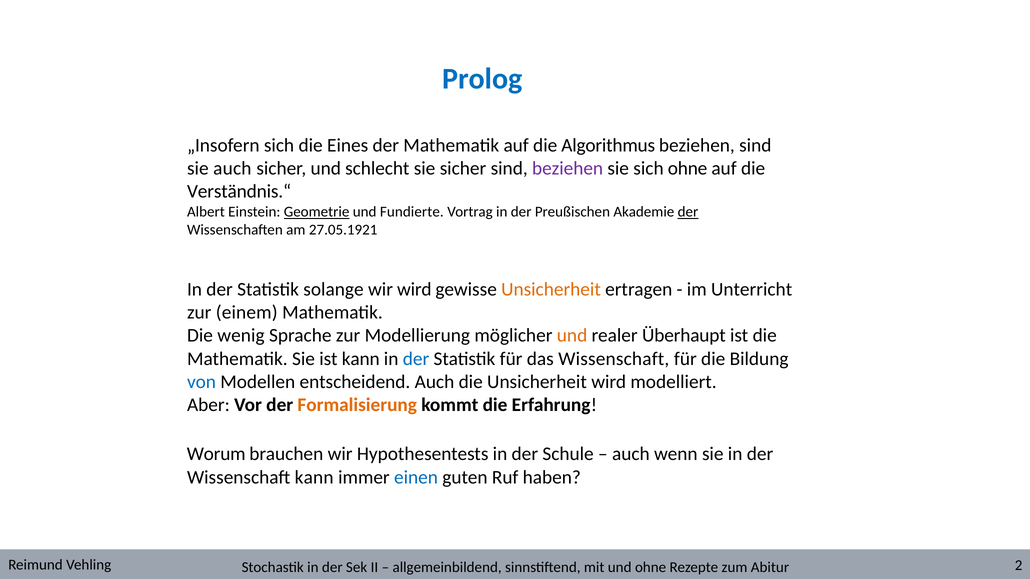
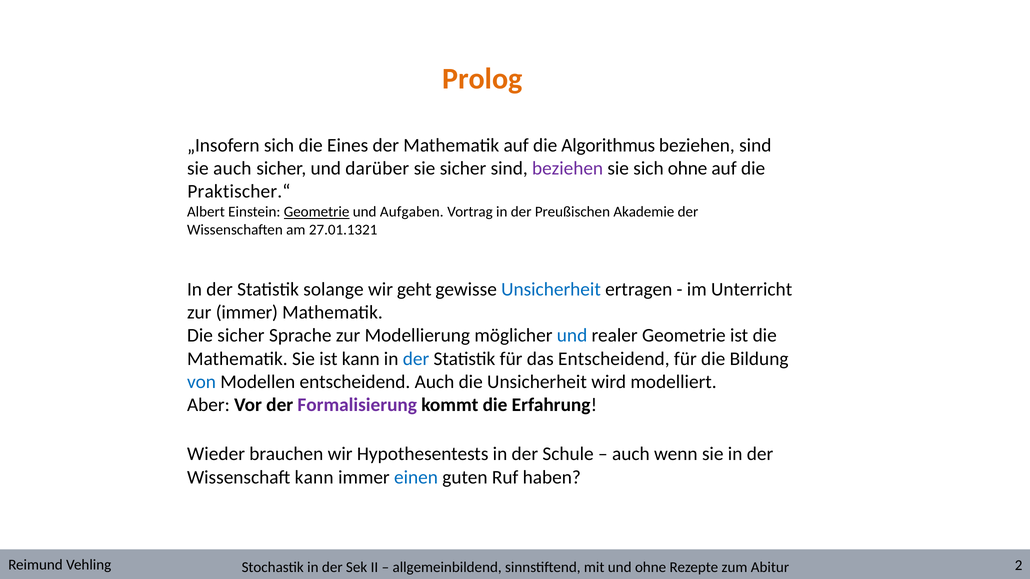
Prolog colour: blue -> orange
schlecht: schlecht -> darüber
Verständnis.“: Verständnis.“ -> Praktischer.“
Fundierte: Fundierte -> Aufgaben
der at (688, 212) underline: present -> none
27.05.1921: 27.05.1921 -> 27.01.1321
wir wird: wird -> geht
Unsicherheit at (551, 289) colour: orange -> blue
zur einem: einem -> immer
Die wenig: wenig -> sicher
und at (572, 336) colour: orange -> blue
realer Überhaupt: Überhaupt -> Geometrie
das Wissenschaft: Wissenschaft -> Entscheidend
Formalisierung colour: orange -> purple
Worum: Worum -> Wieder
